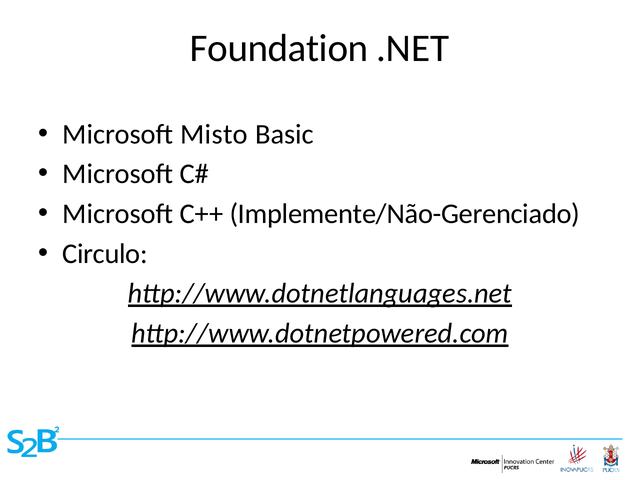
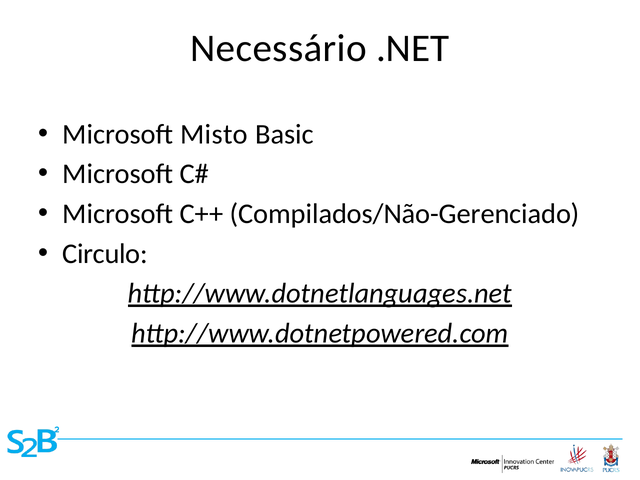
Foundation: Foundation -> Necessário
Implemente/Não-Gerenciado: Implemente/Não-Gerenciado -> Compilados/Não-Gerenciado
